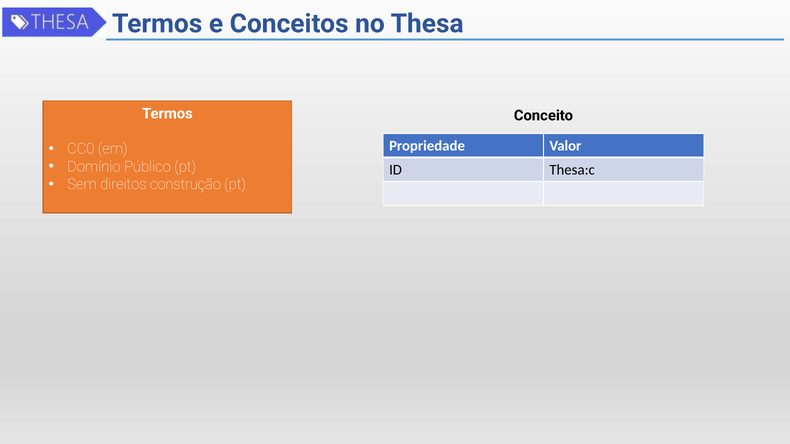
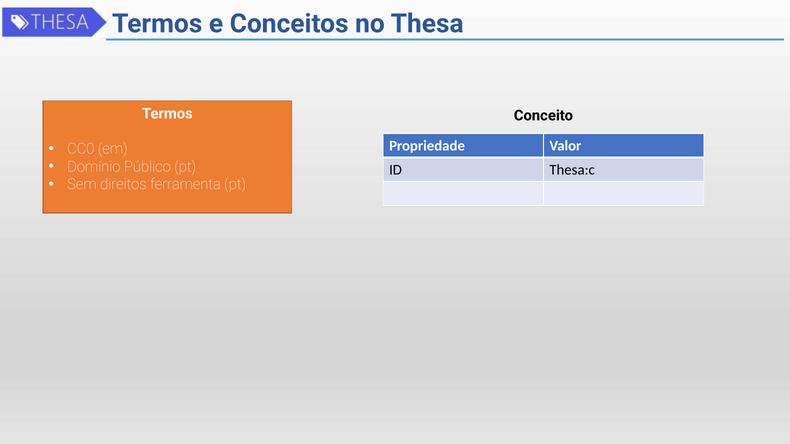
construção: construção -> ferramenta
